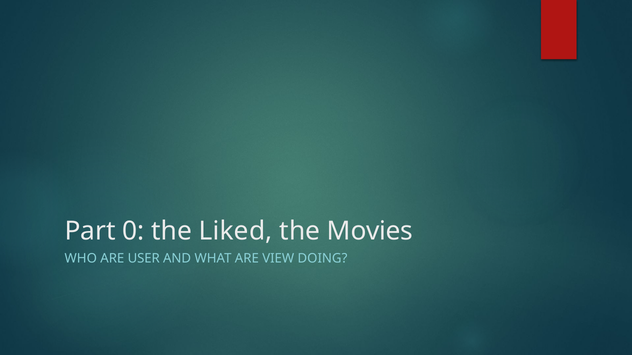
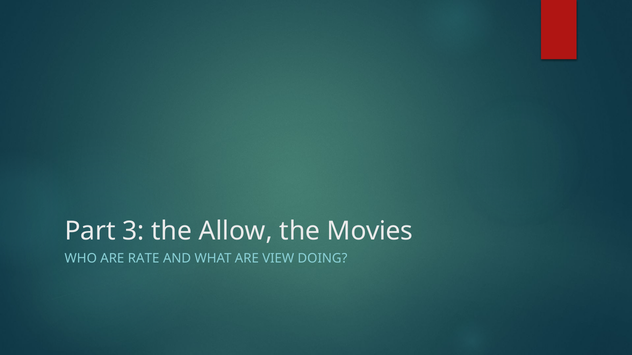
0: 0 -> 3
Liked: Liked -> Allow
USER: USER -> RATE
